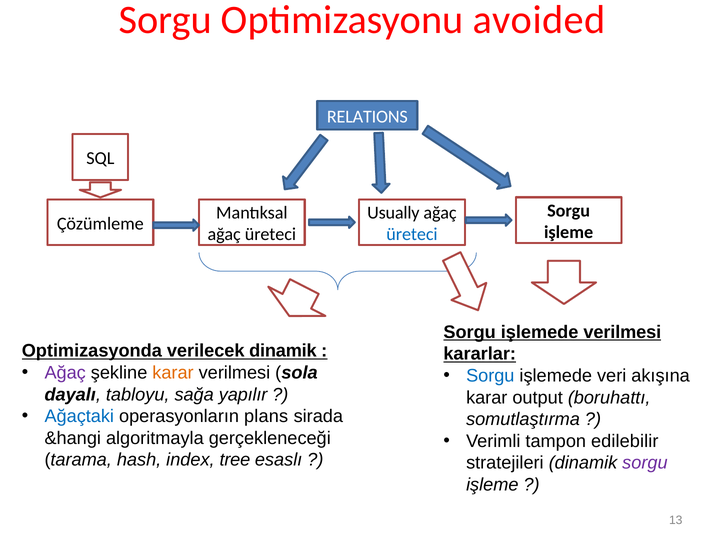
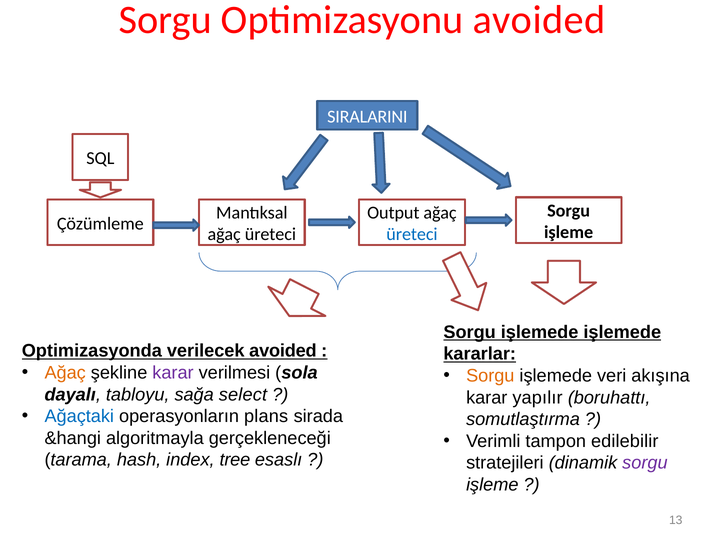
RELATIONS: RELATIONS -> SIRALARINI
Usually: Usually -> Output
işlemede verilmesi: verilmesi -> işlemede
verilecek dinamik: dinamik -> avoided
Ağaç at (65, 372) colour: purple -> orange
karar at (173, 372) colour: orange -> purple
Sorgu at (490, 375) colour: blue -> orange
yapılır: yapılır -> select
output: output -> yapılır
